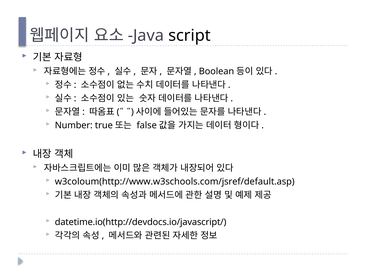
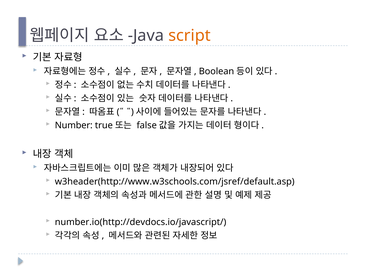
script colour: black -> orange
w3coloum(http://www.w3schools.com/jsref/default.asp: w3coloum(http://www.w3schools.com/jsref/default.asp -> w3header(http://www.w3schools.com/jsref/default.asp
datetime.io(http://devdocs.io/javascript/: datetime.io(http://devdocs.io/javascript/ -> number.io(http://devdocs.io/javascript/
